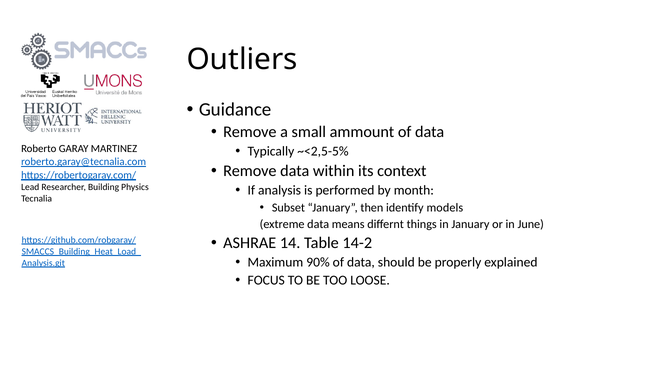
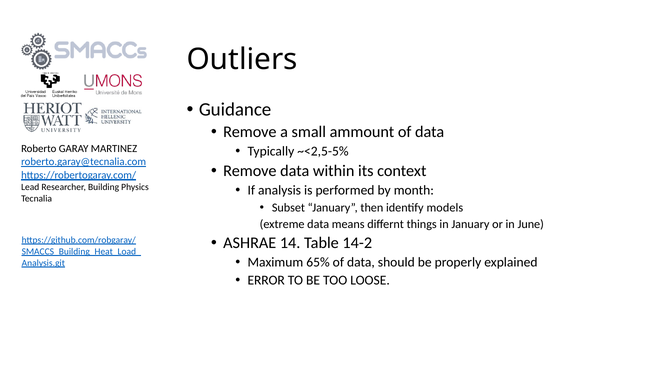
90%: 90% -> 65%
FOCUS: FOCUS -> ERROR
